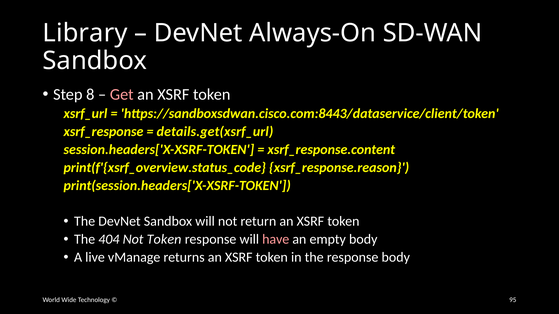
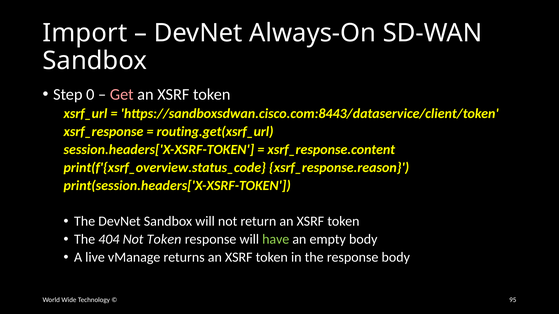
Library: Library -> Import
8: 8 -> 0
details.get(xsrf_url: details.get(xsrf_url -> routing.get(xsrf_url
have colour: pink -> light green
